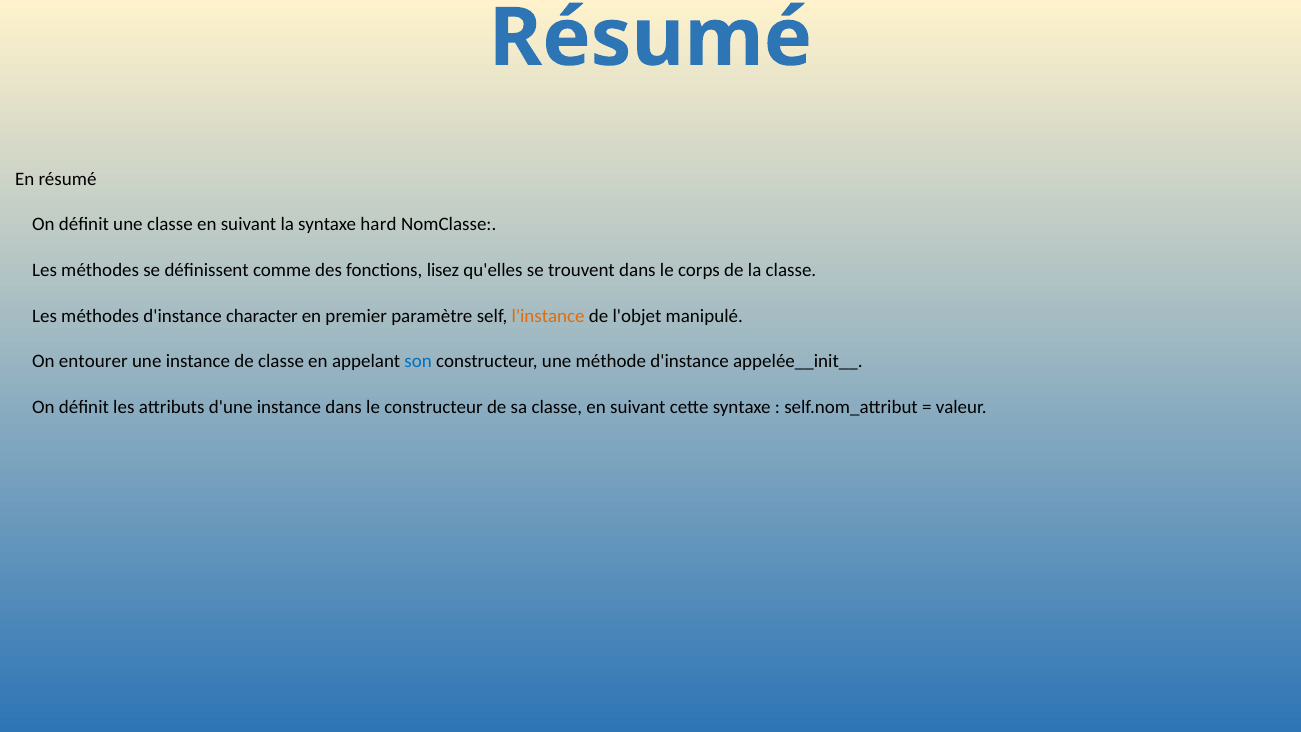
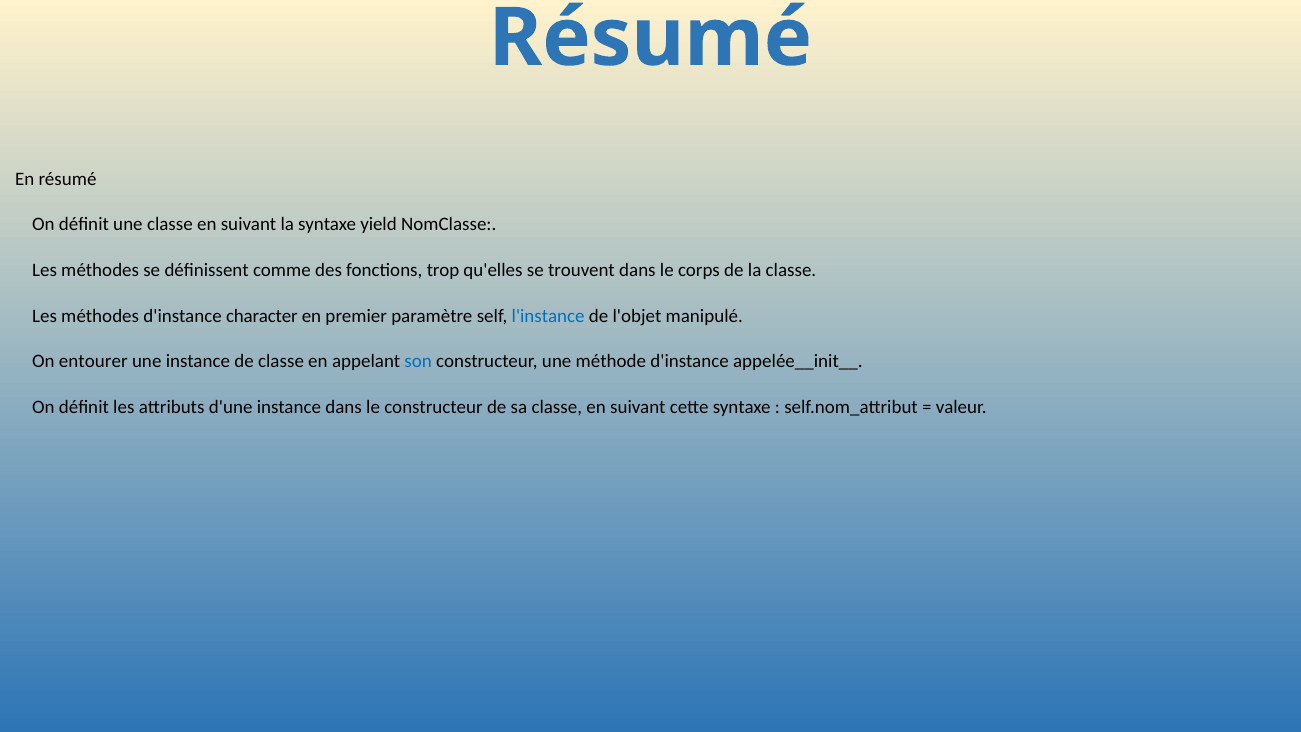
hard: hard -> yield
lisez: lisez -> trop
l'instance colour: orange -> blue
